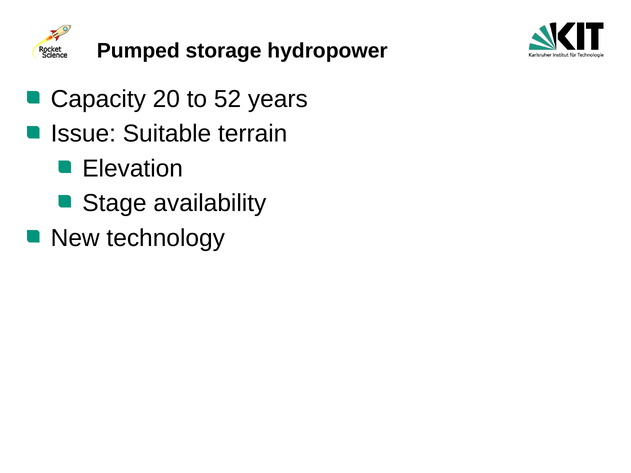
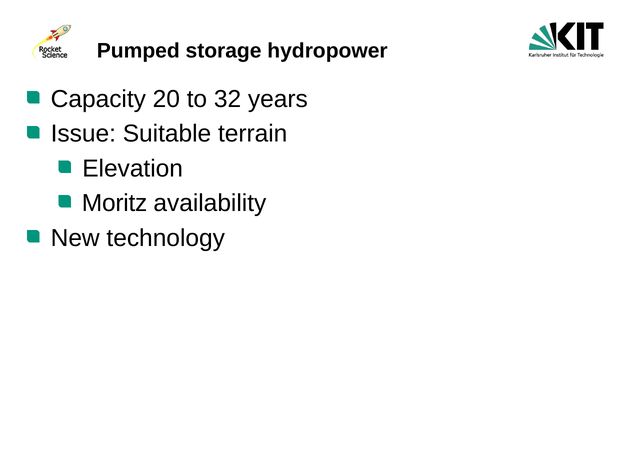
52: 52 -> 32
Stage: Stage -> Moritz
